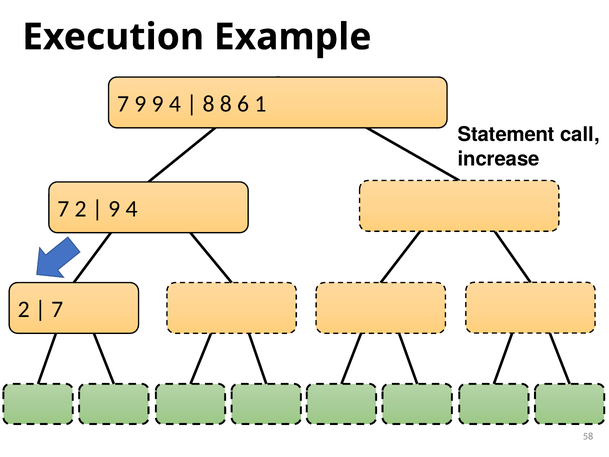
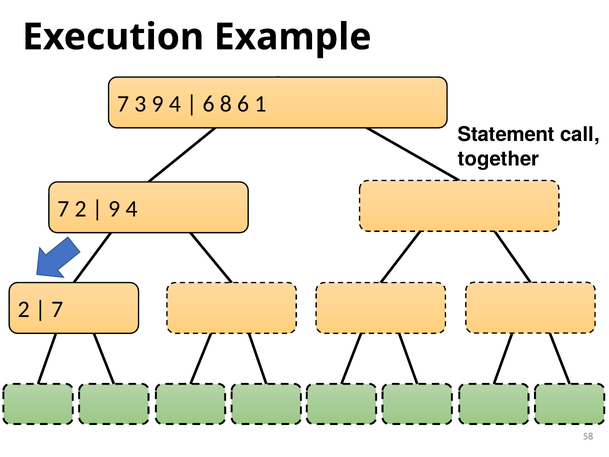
7 9: 9 -> 3
8 at (209, 104): 8 -> 6
increase: increase -> together
